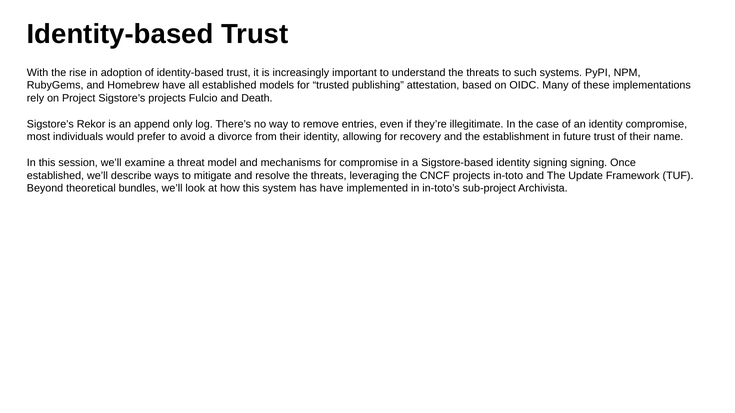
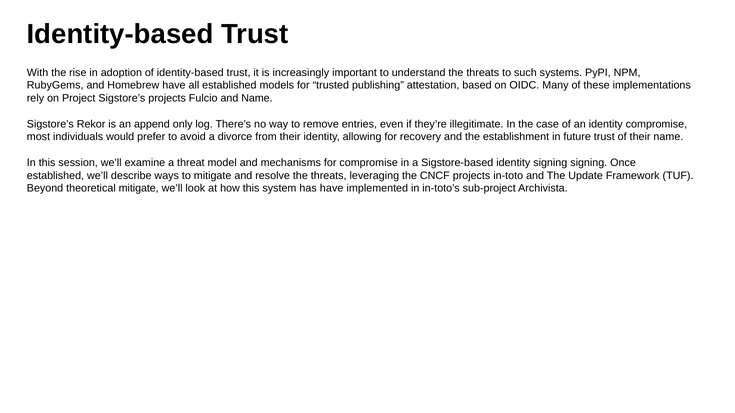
and Death: Death -> Name
theoretical bundles: bundles -> mitigate
